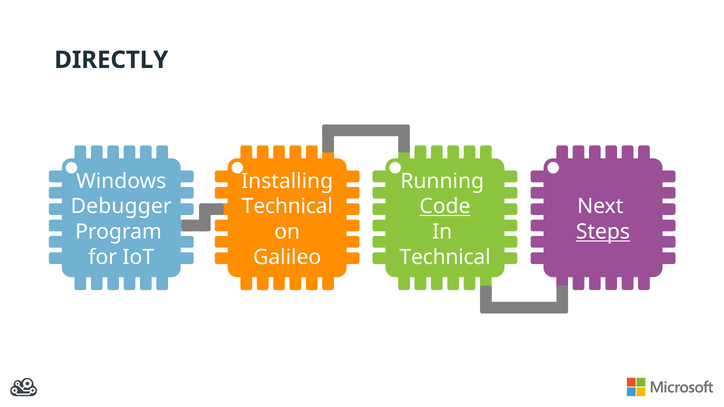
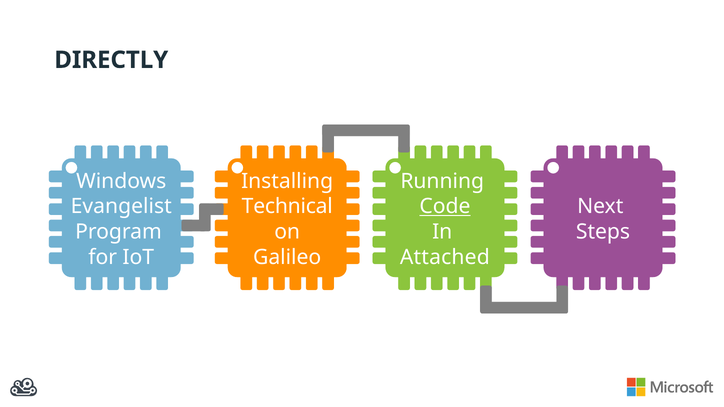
Debugger: Debugger -> Evangelist
Steps underline: present -> none
Technical at (445, 257): Technical -> Attached
